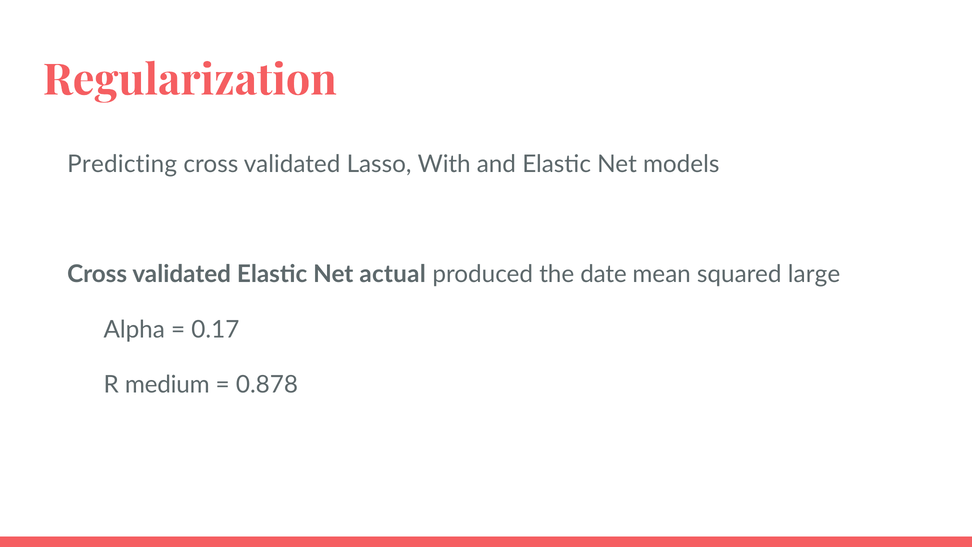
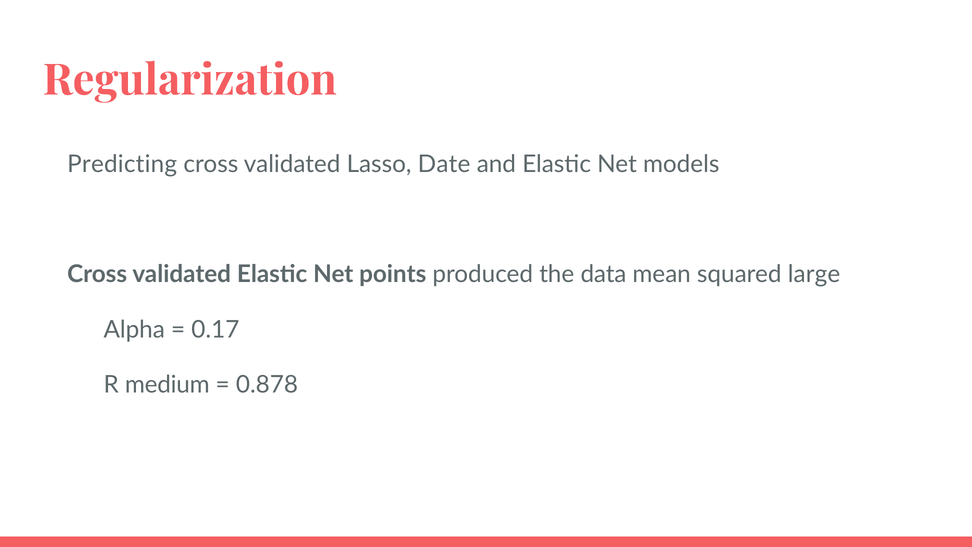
With: With -> Date
actual: actual -> points
date: date -> data
